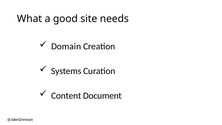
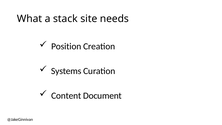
good: good -> stack
Domain: Domain -> Position
